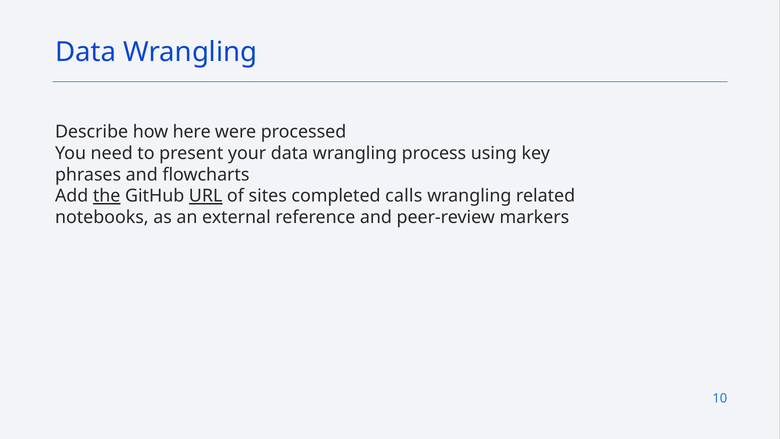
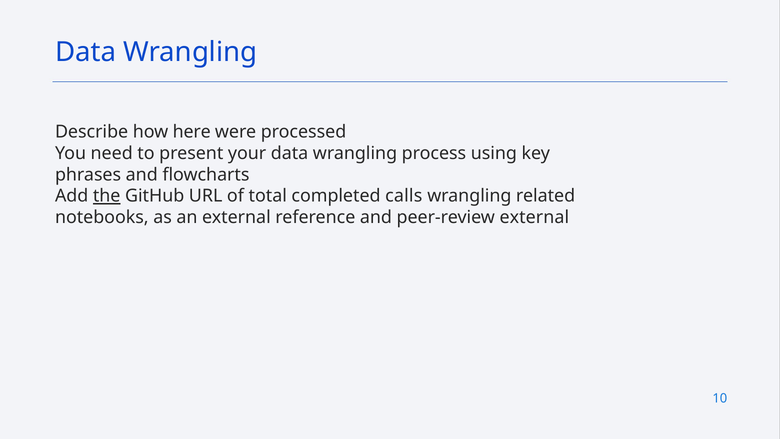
URL underline: present -> none
sites: sites -> total
peer-review markers: markers -> external
